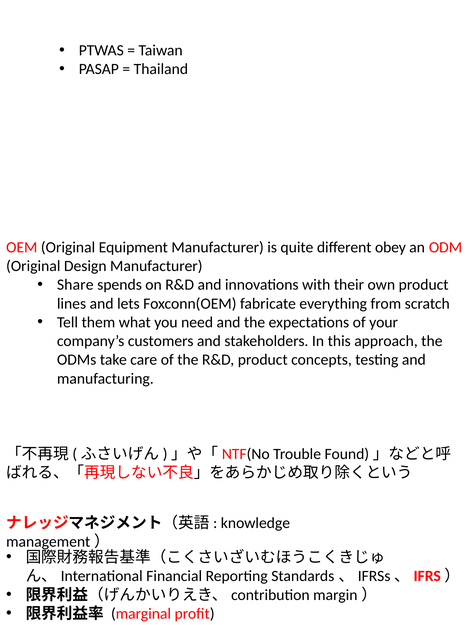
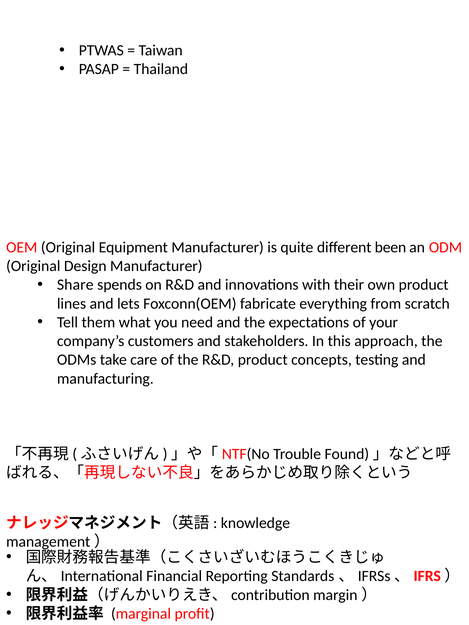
obey: obey -> been
